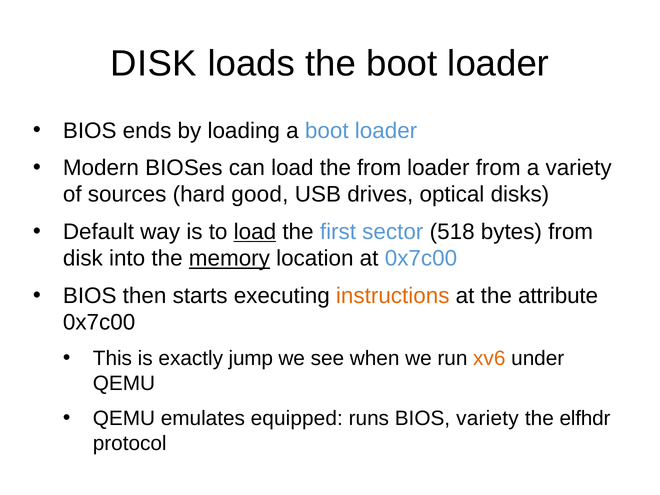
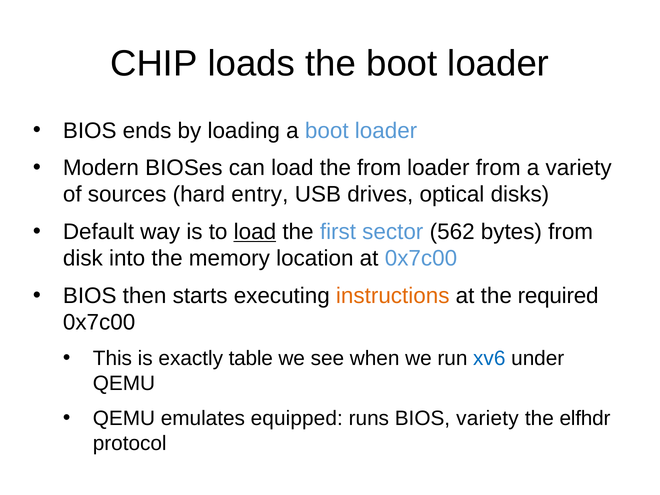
DISK at (154, 64): DISK -> CHIP
good: good -> entry
518: 518 -> 562
memory underline: present -> none
attribute: attribute -> required
jump: jump -> table
xv6 colour: orange -> blue
